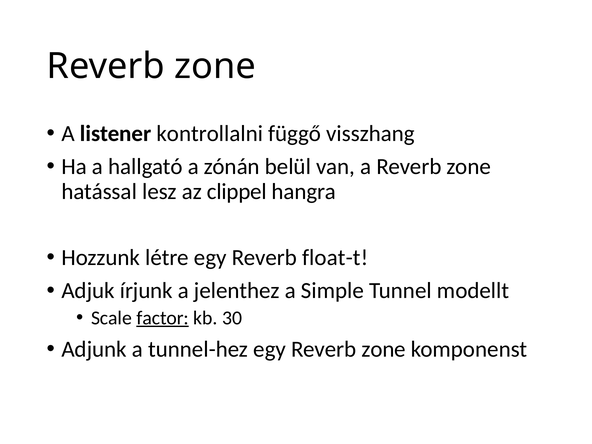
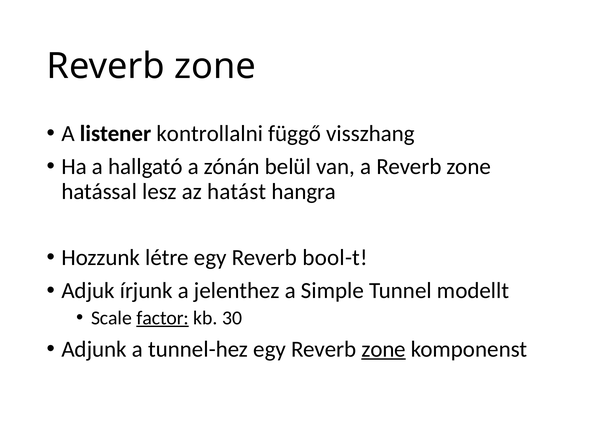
clippel: clippel -> hatást
float-t: float-t -> bool-t
zone at (384, 349) underline: none -> present
